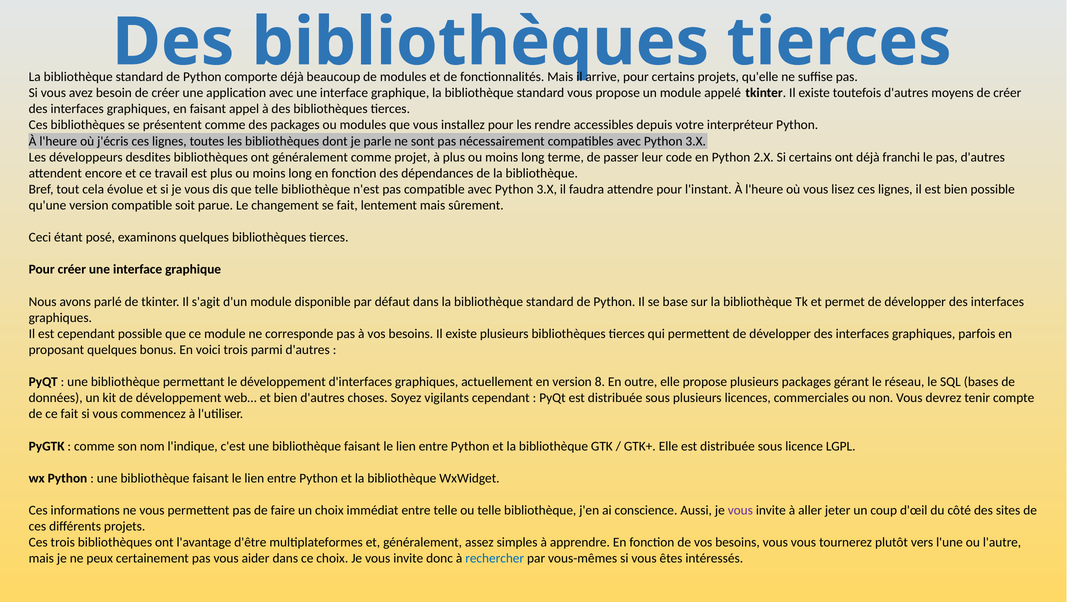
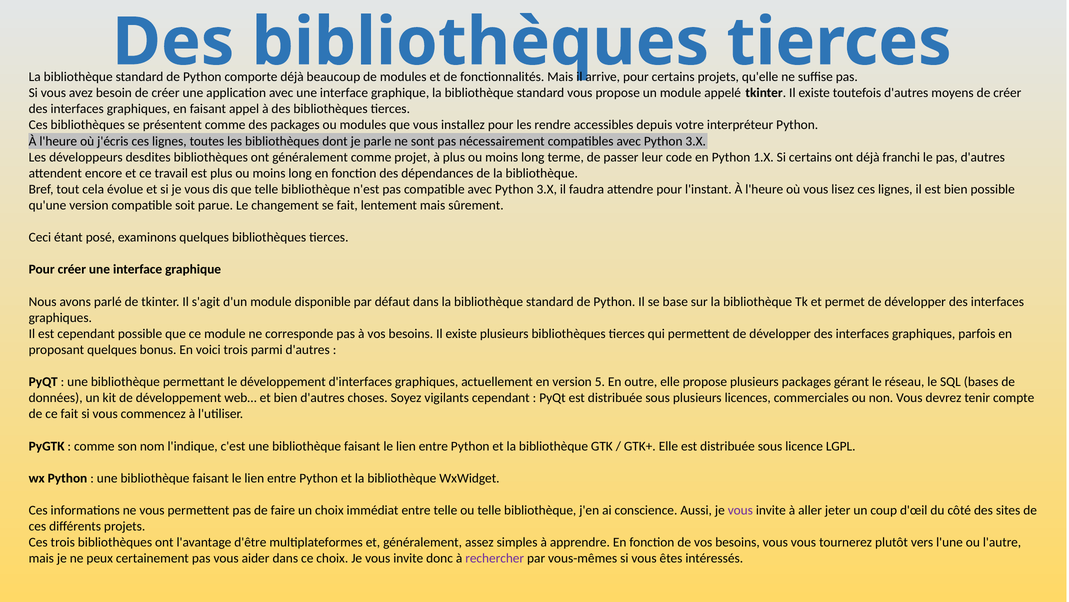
2.X: 2.X -> 1.X
8: 8 -> 5
rechercher colour: blue -> purple
